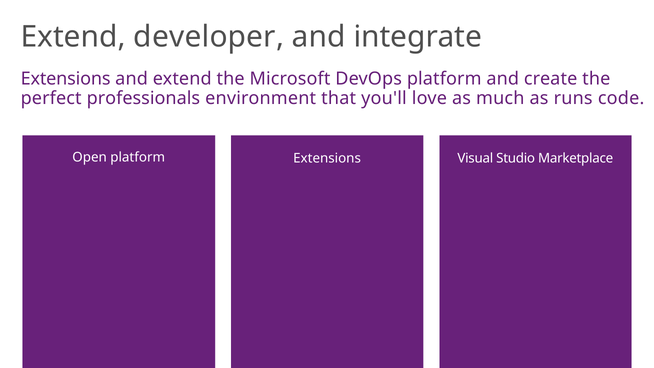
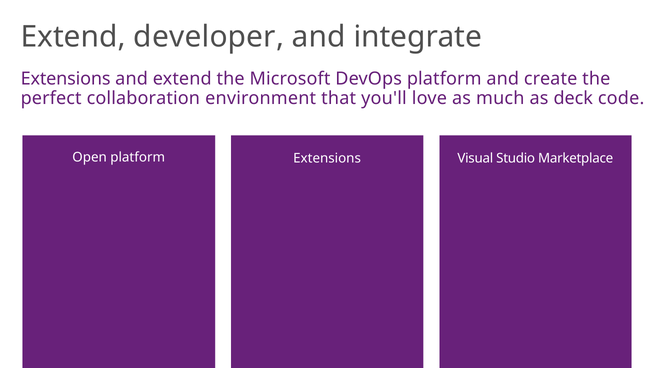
professionals: professionals -> collaboration
runs: runs -> deck
